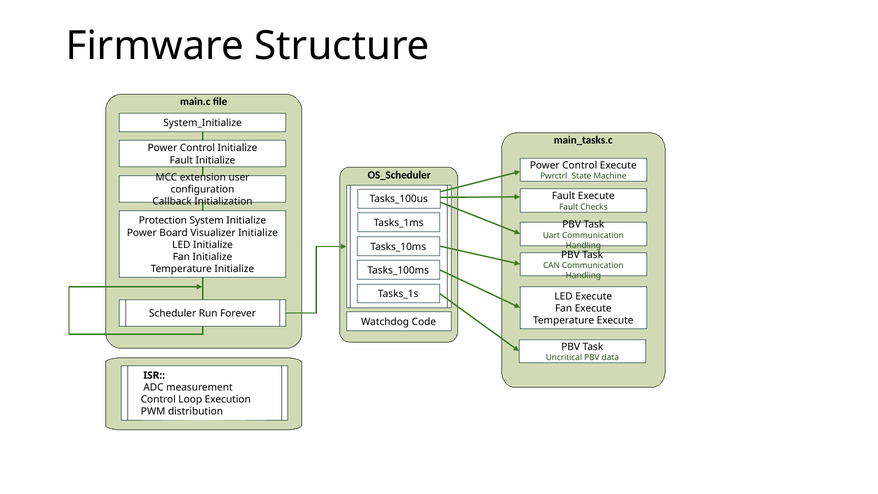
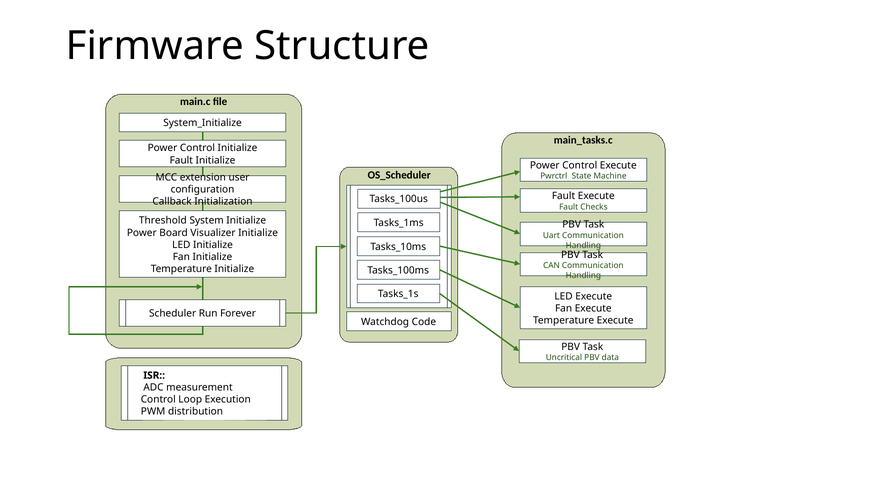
Protection: Protection -> Threshold
